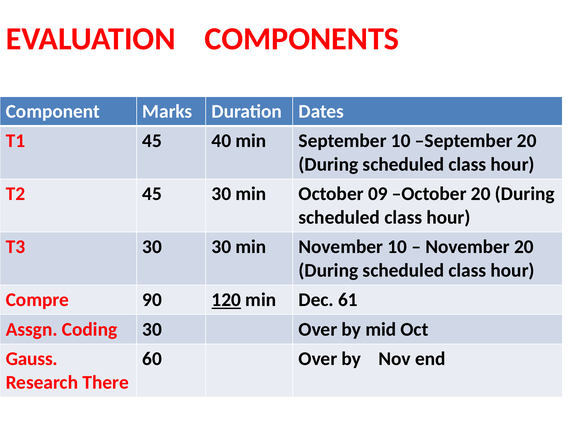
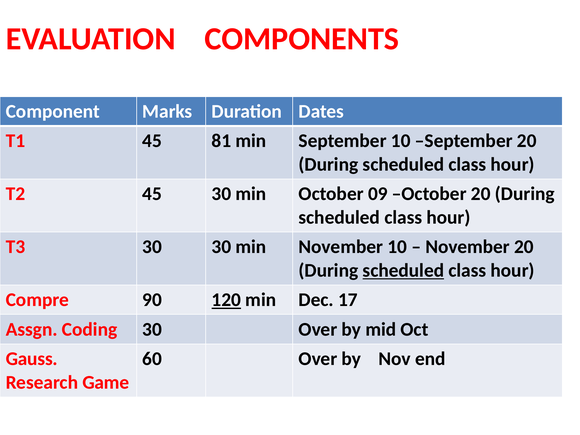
40: 40 -> 81
scheduled at (403, 271) underline: none -> present
61: 61 -> 17
There: There -> Game
